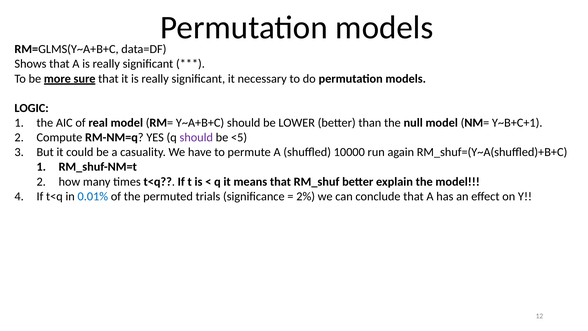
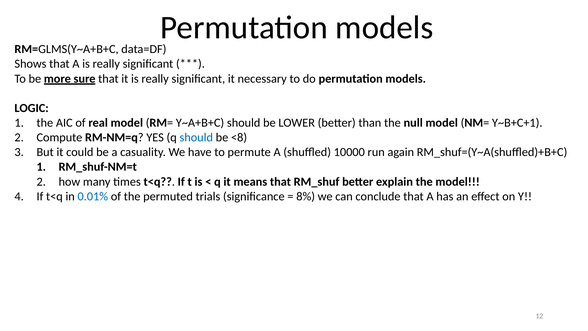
should at (196, 137) colour: purple -> blue
<5: <5 -> <8
2%: 2% -> 8%
